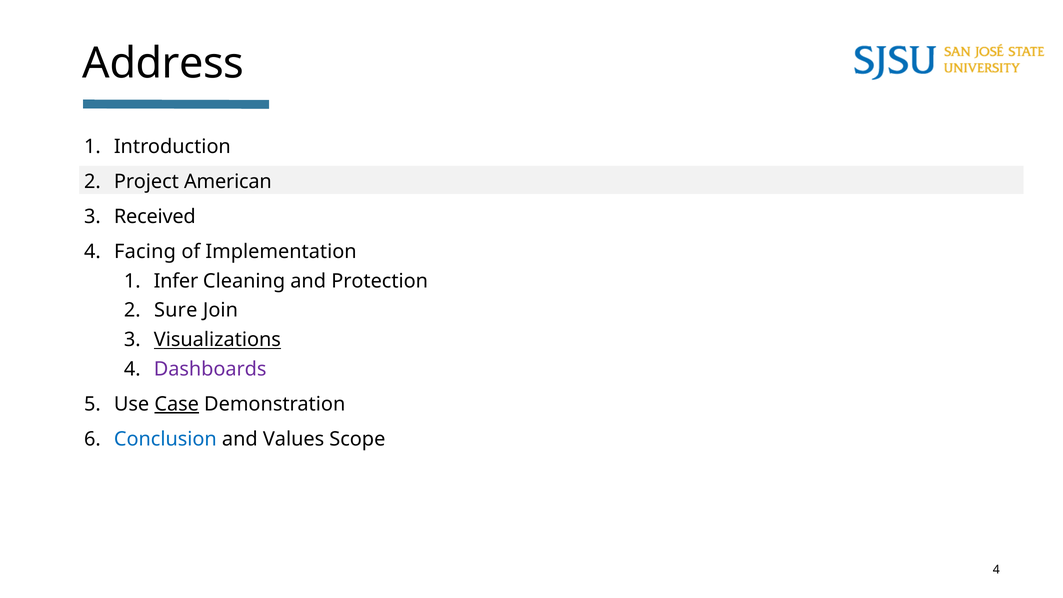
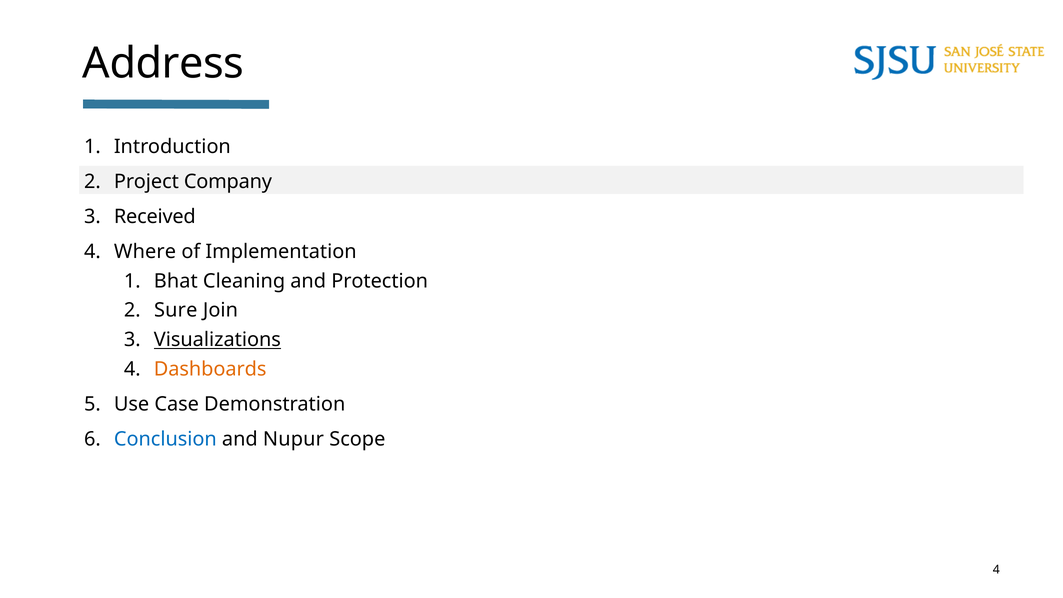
American: American -> Company
Facing: Facing -> Where
Infer: Infer -> Bhat
Dashboards colour: purple -> orange
Case underline: present -> none
Values: Values -> Nupur
